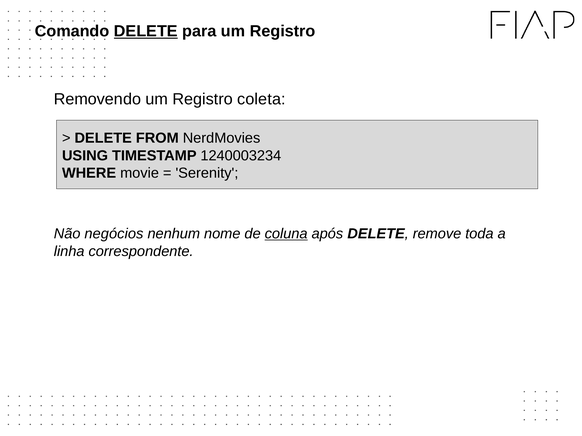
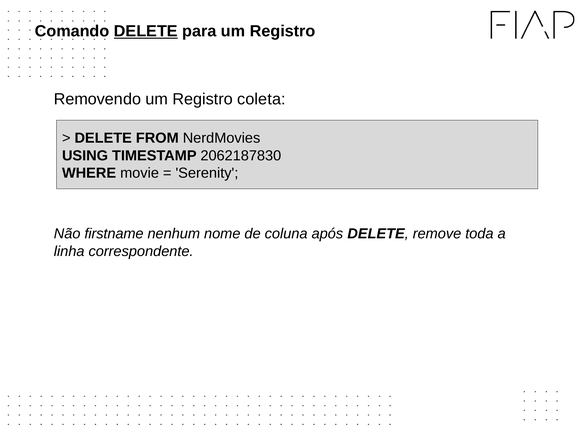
1240003234: 1240003234 -> 2062187830
negócios: negócios -> firstname
coluna underline: present -> none
